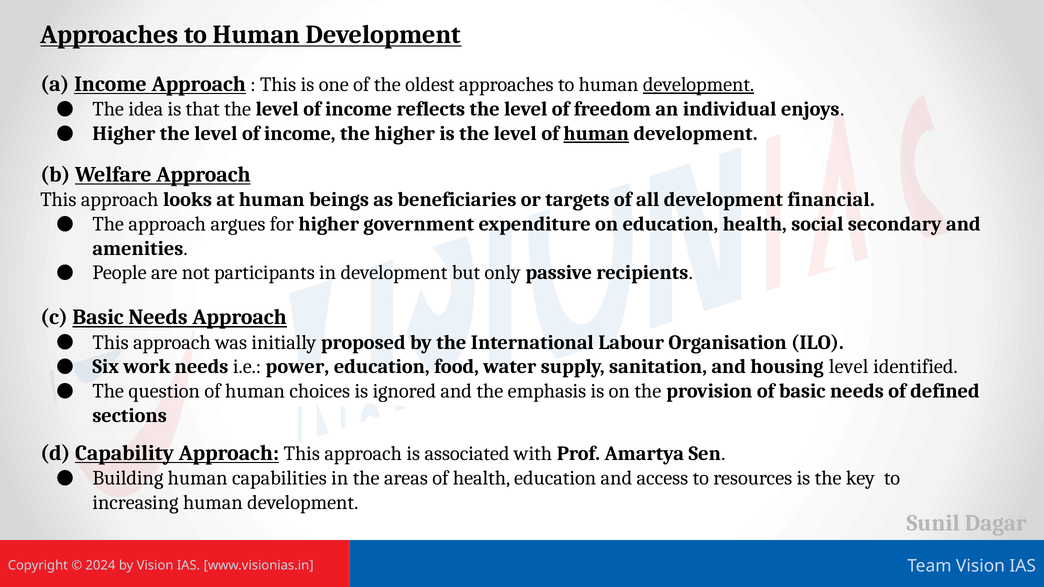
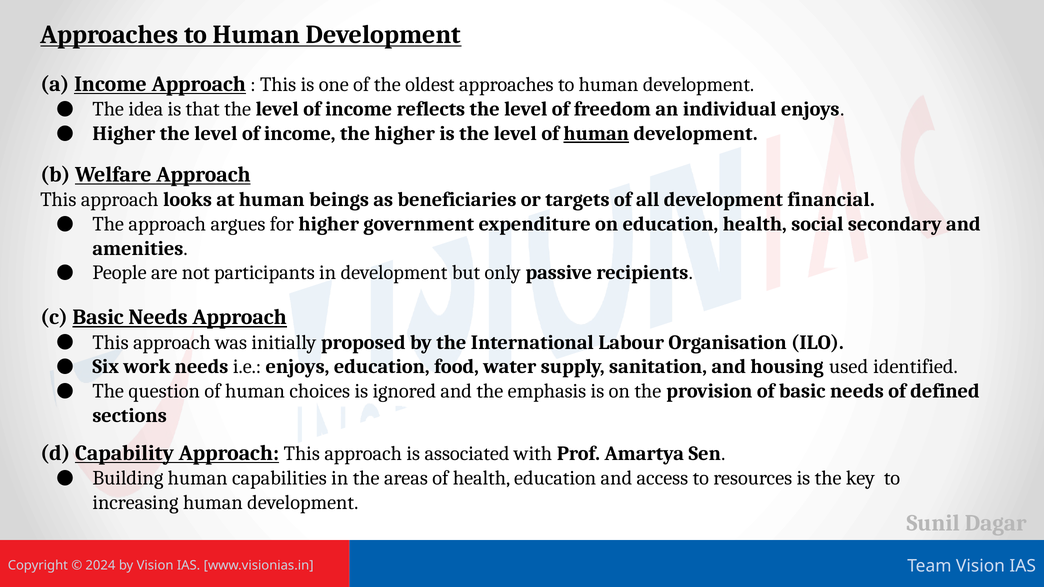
development at (699, 85) underline: present -> none
i.e power: power -> enjoys
housing level: level -> used
